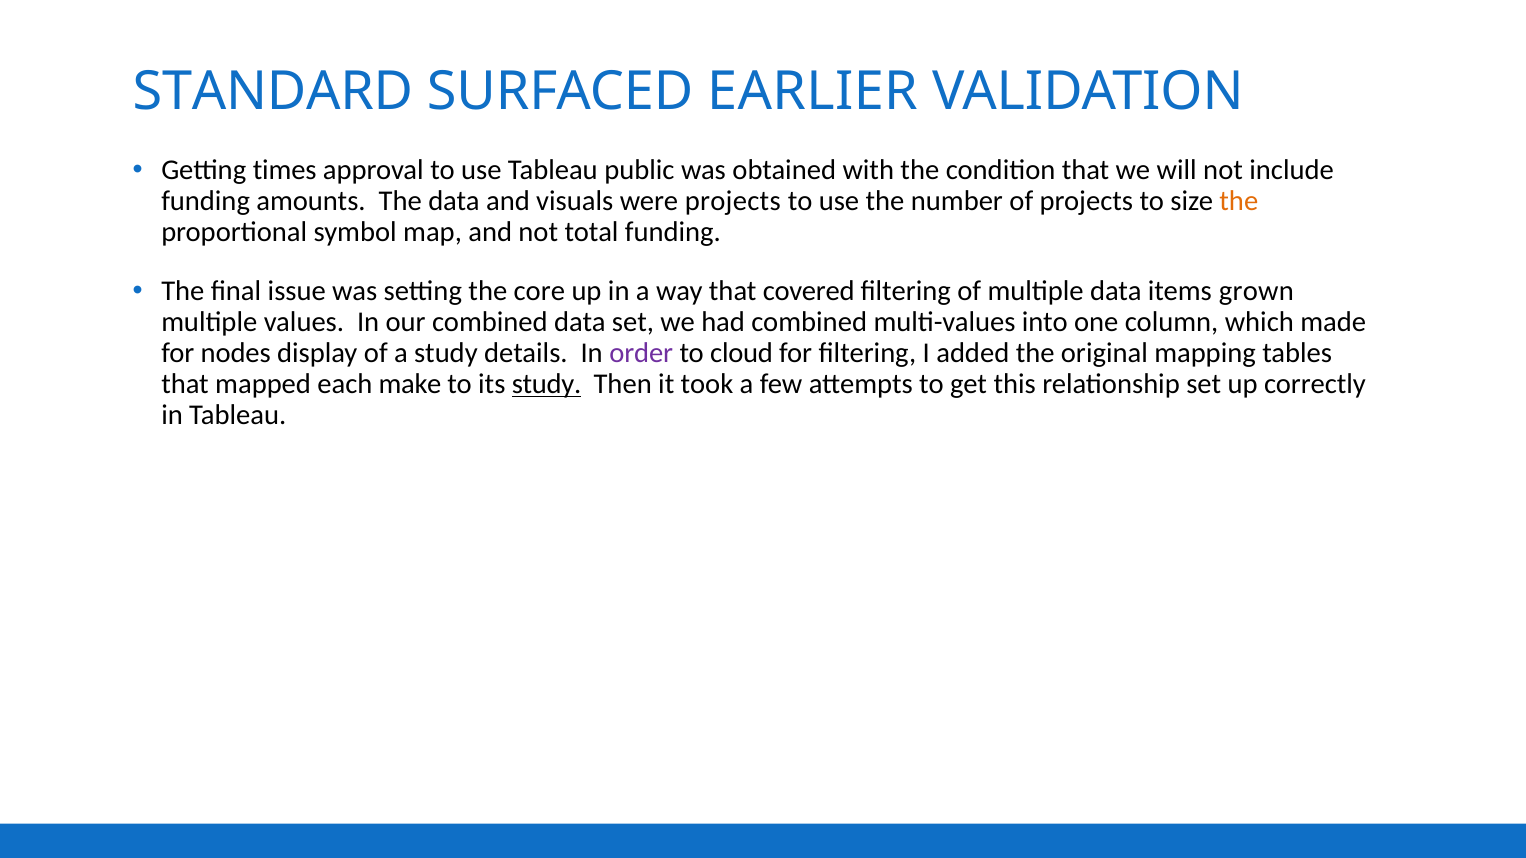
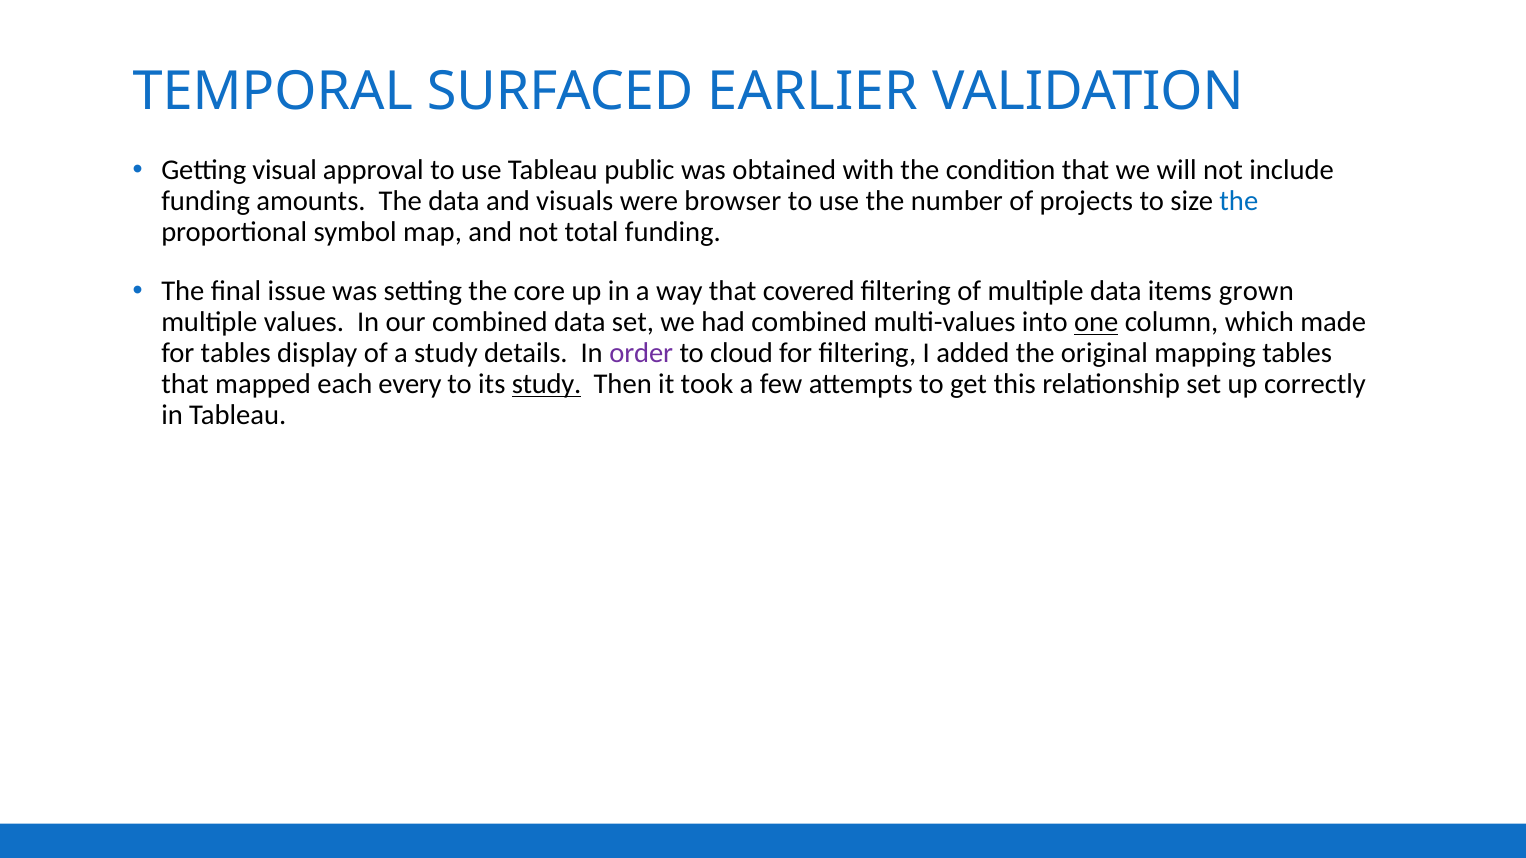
STANDARD: STANDARD -> TEMPORAL
times: times -> visual
were projects: projects -> browser
the at (1239, 201) colour: orange -> blue
one underline: none -> present
for nodes: nodes -> tables
make: make -> every
